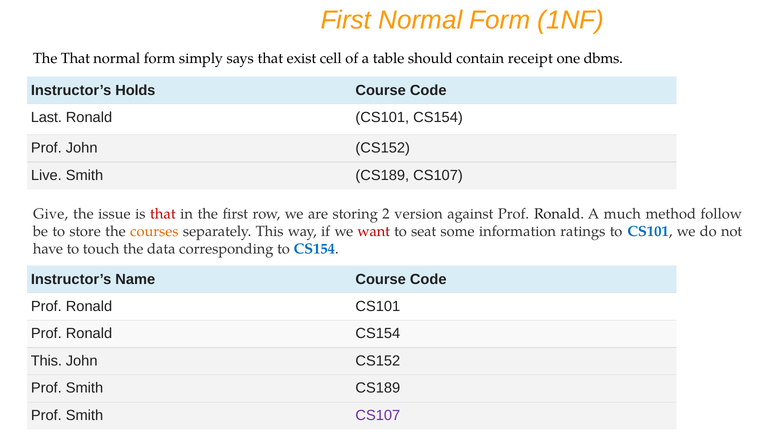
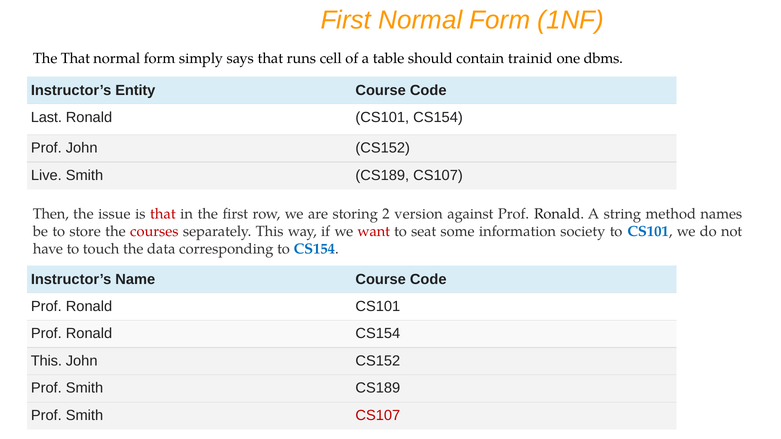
exist: exist -> runs
receipt: receipt -> trainid
Holds: Holds -> Entity
Give: Give -> Then
much: much -> string
follow: follow -> names
courses colour: orange -> red
ratings: ratings -> society
CS107 at (378, 416) colour: purple -> red
